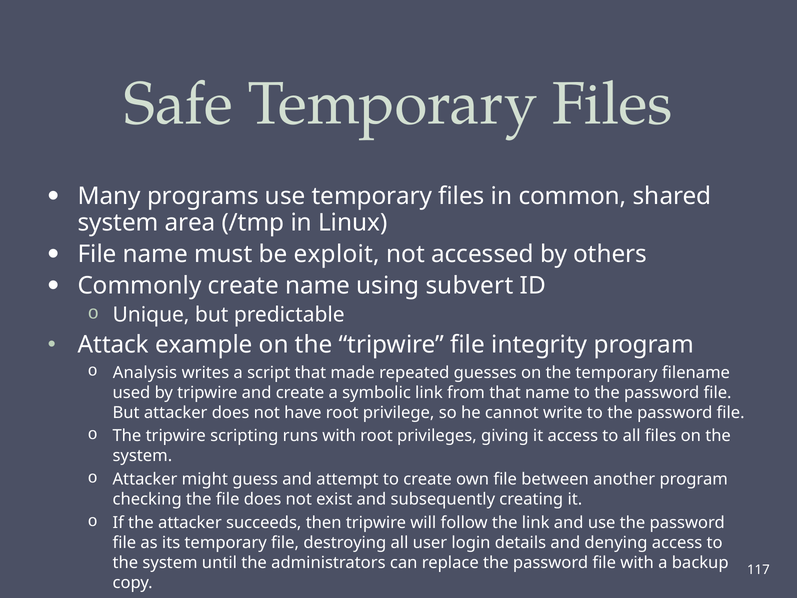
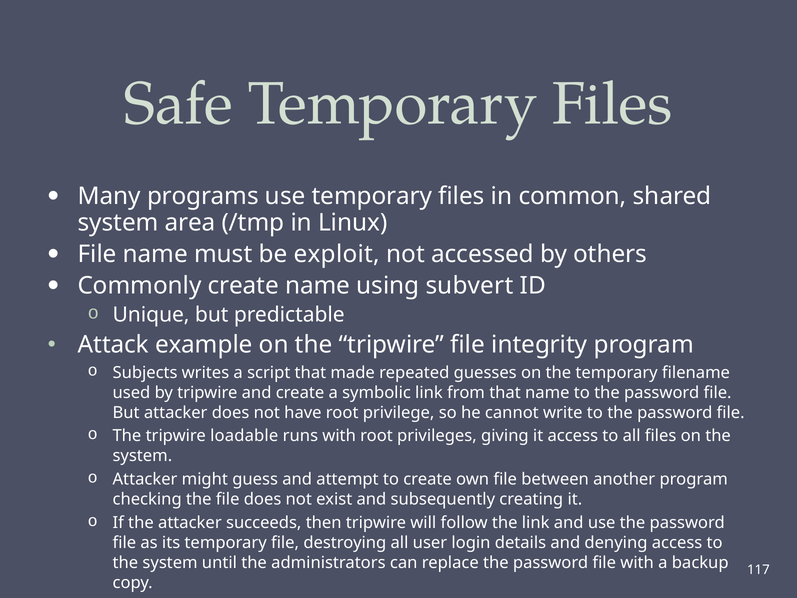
Analysis: Analysis -> Subjects
scripting: scripting -> loadable
